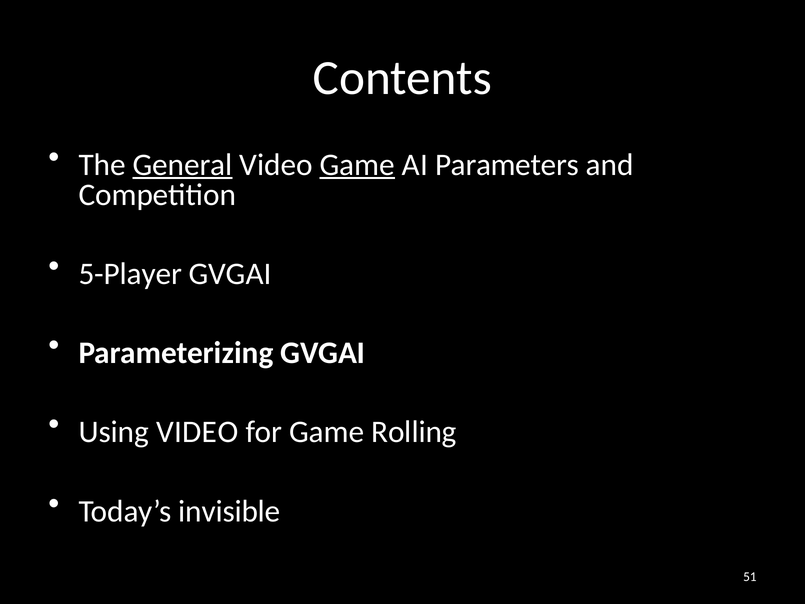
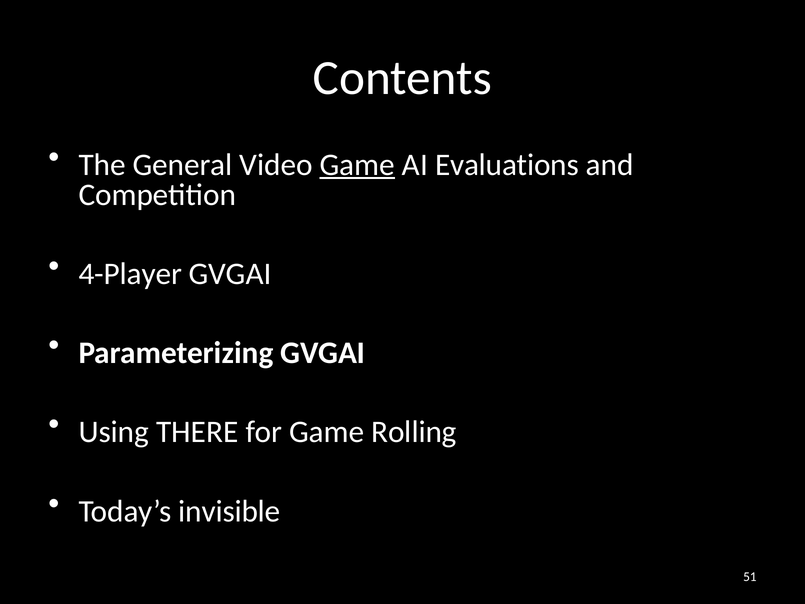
General underline: present -> none
Parameters: Parameters -> Evaluations
5-Player: 5-Player -> 4-Player
Using VIDEO: VIDEO -> THERE
